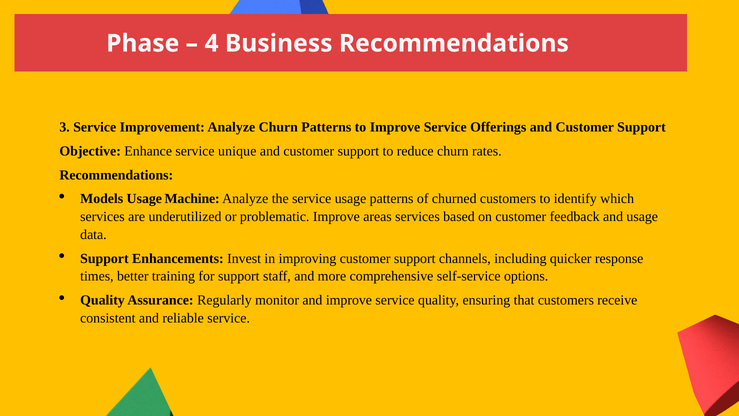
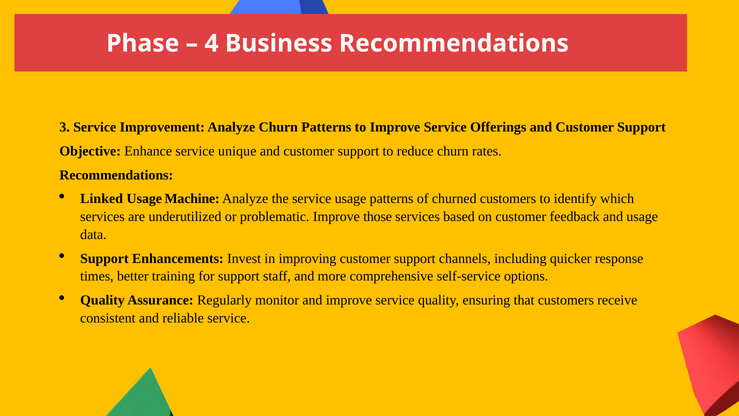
Models: Models -> Linked
areas: areas -> those
